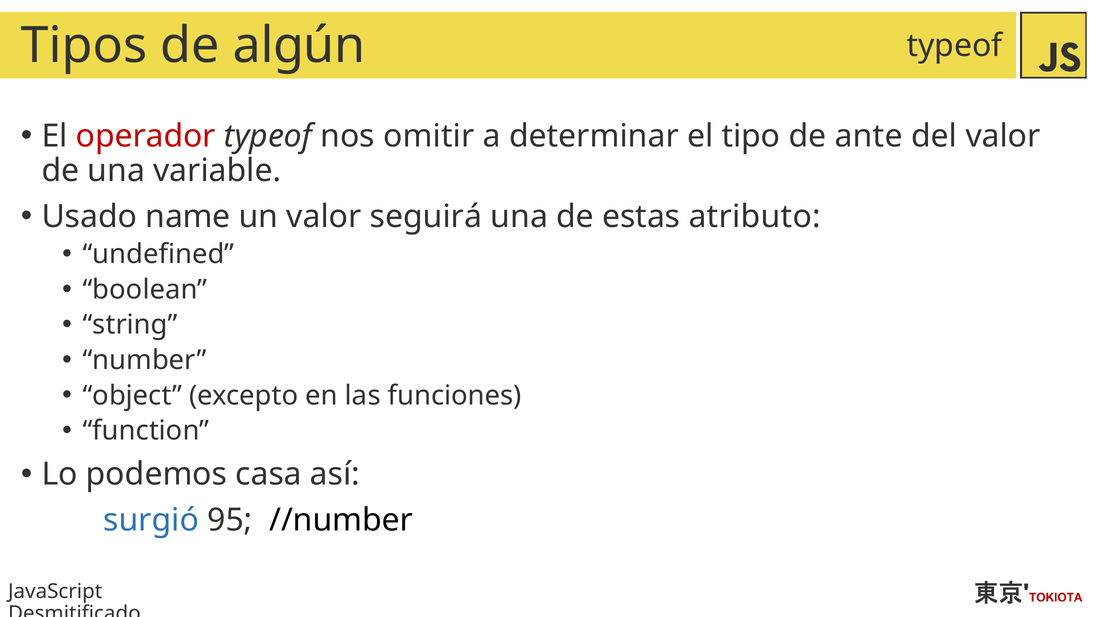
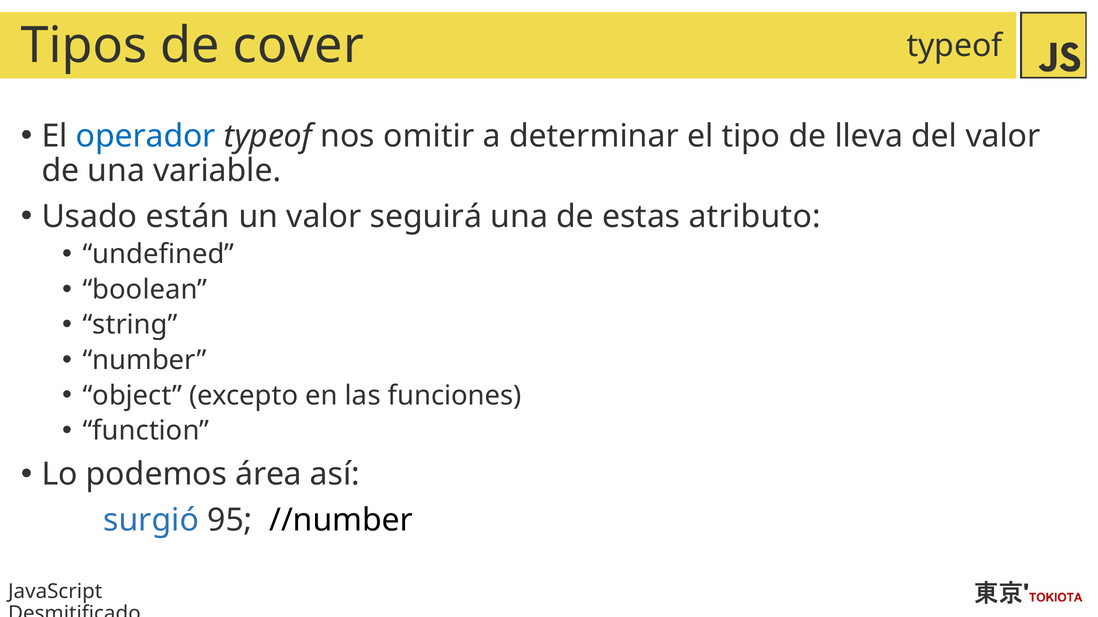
algún: algún -> cover
operador colour: red -> blue
ante: ante -> lleva
name: name -> están
casa: casa -> área
